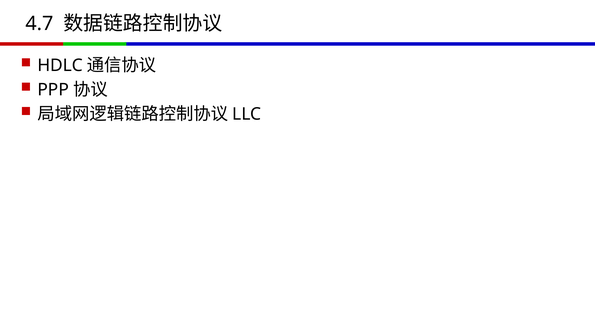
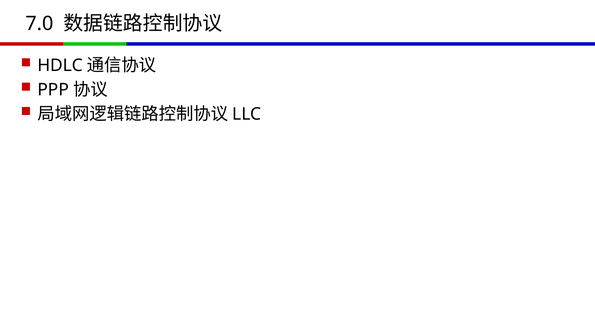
4.7: 4.7 -> 7.0
